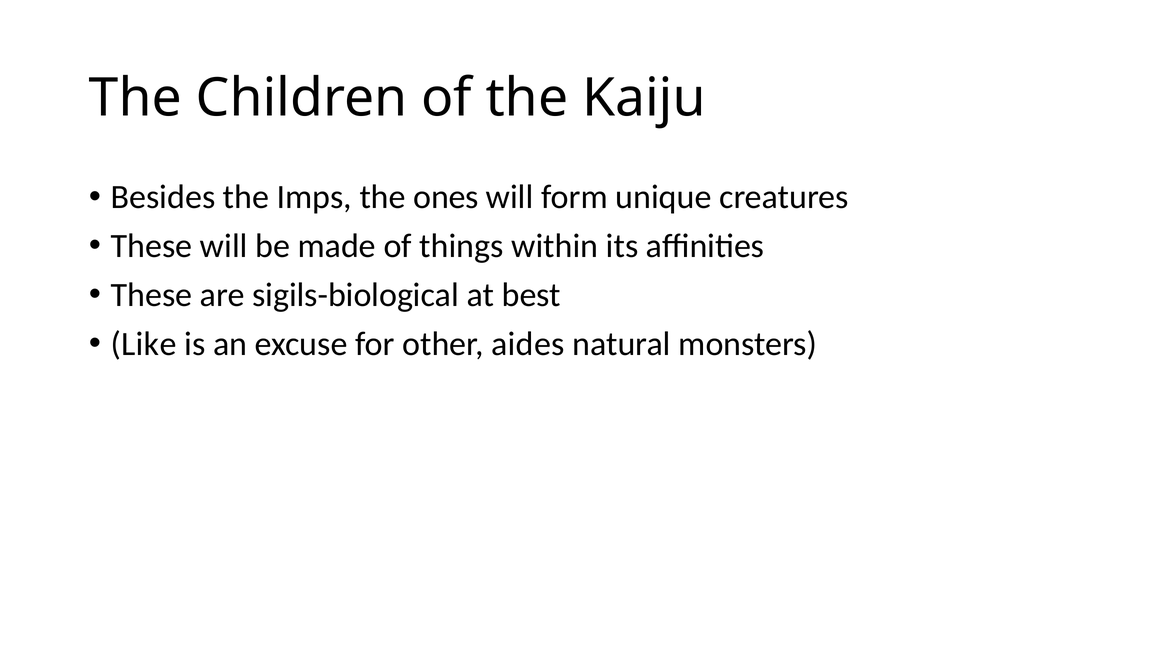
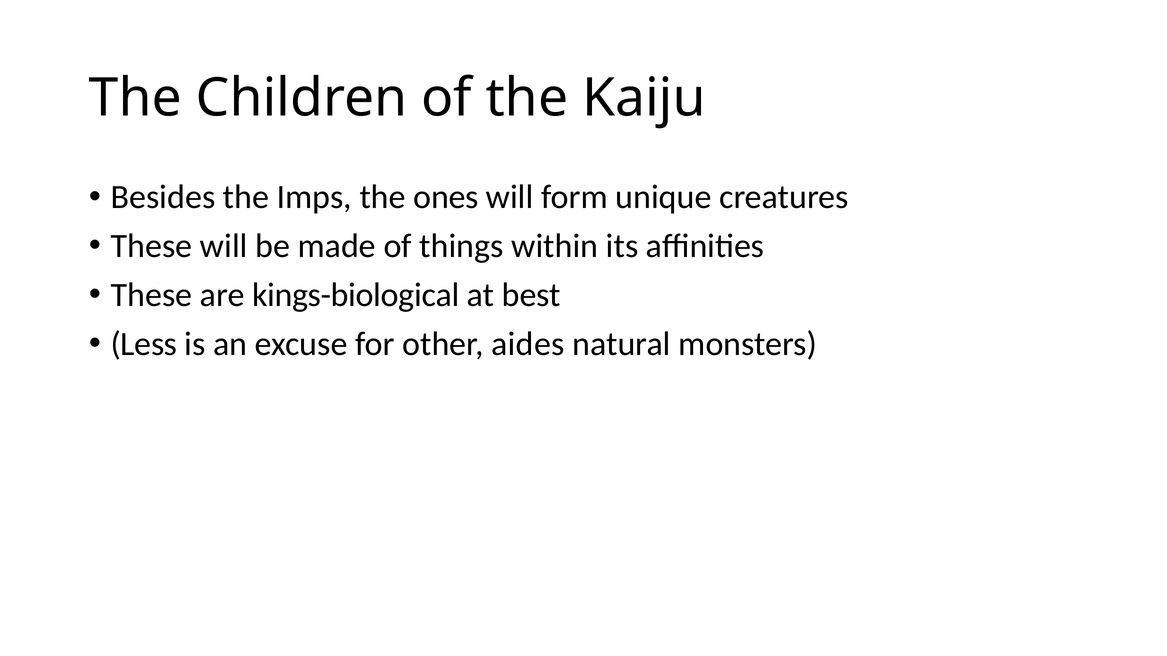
sigils-biological: sigils-biological -> kings-biological
Like: Like -> Less
